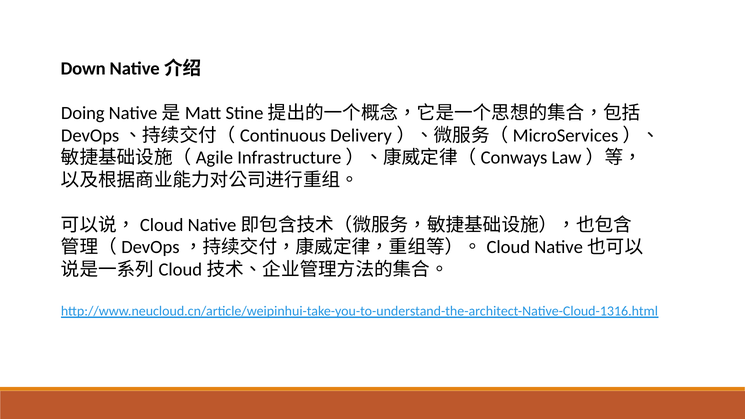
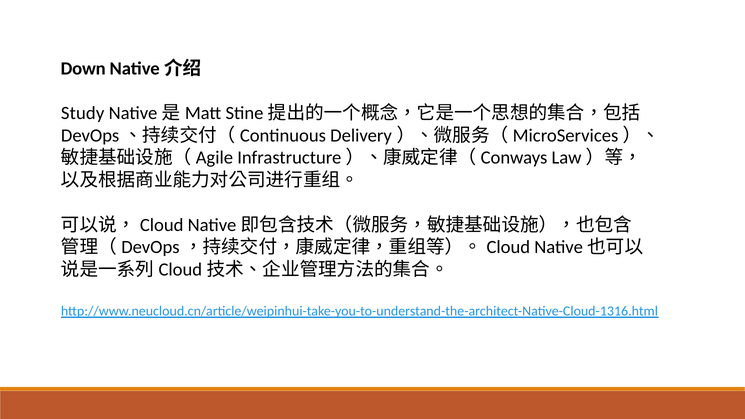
Doing: Doing -> Study
